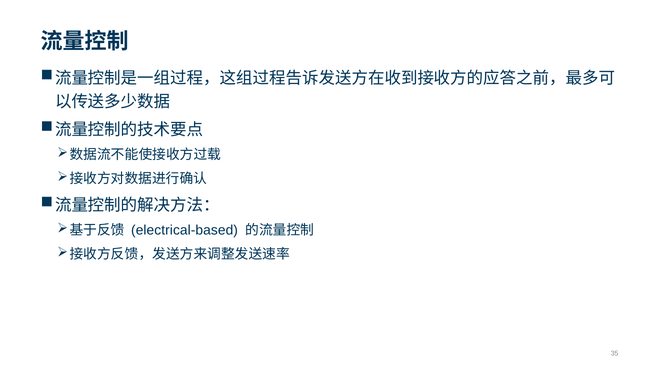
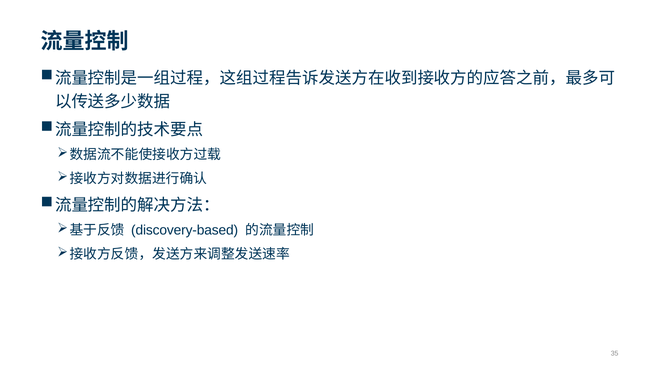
electrical-based: electrical-based -> discovery-based
